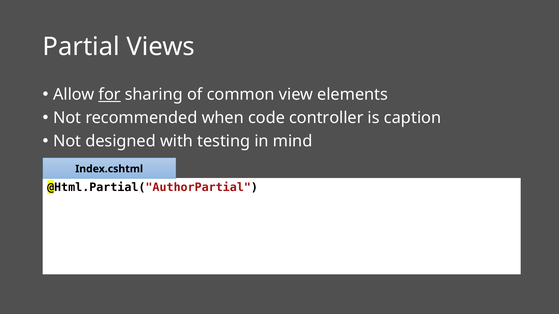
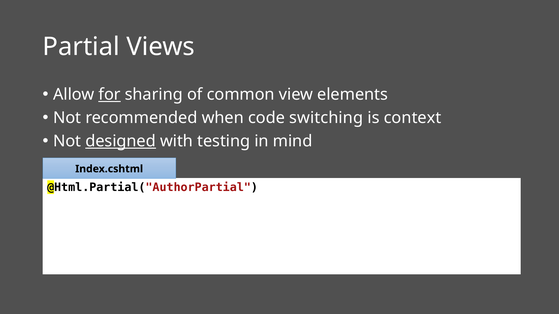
controller: controller -> switching
caption: caption -> context
designed underline: none -> present
